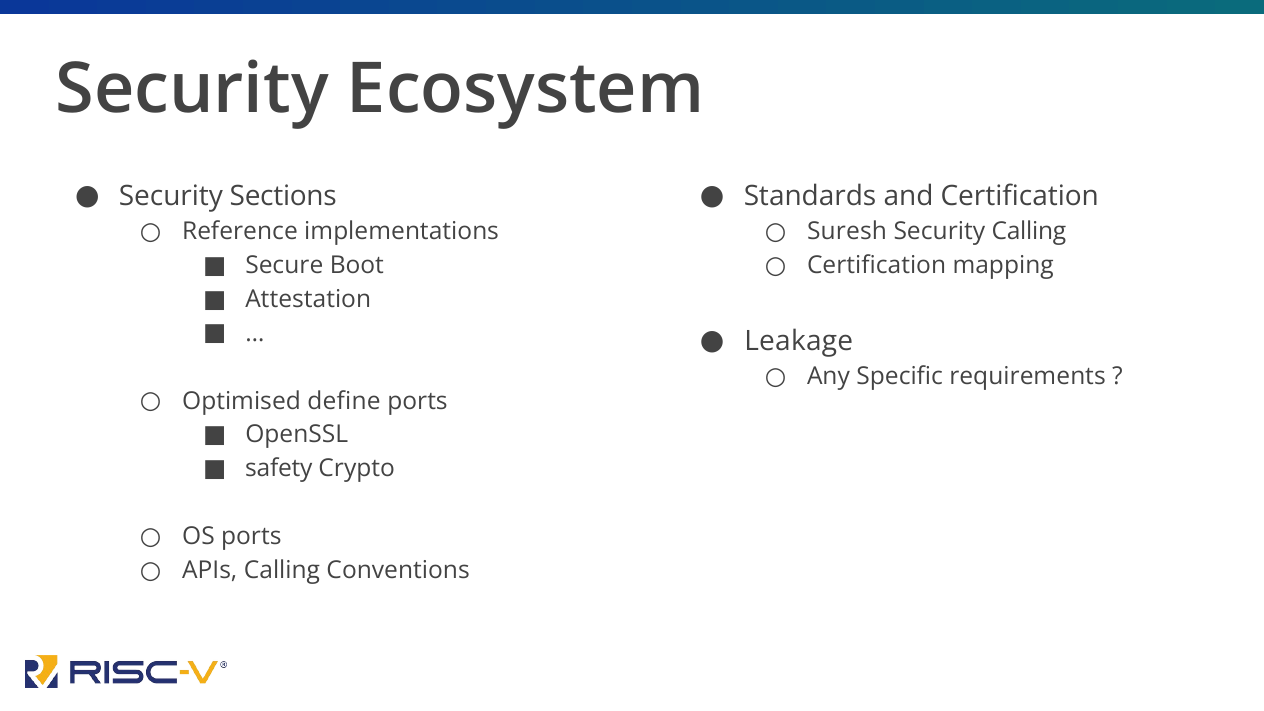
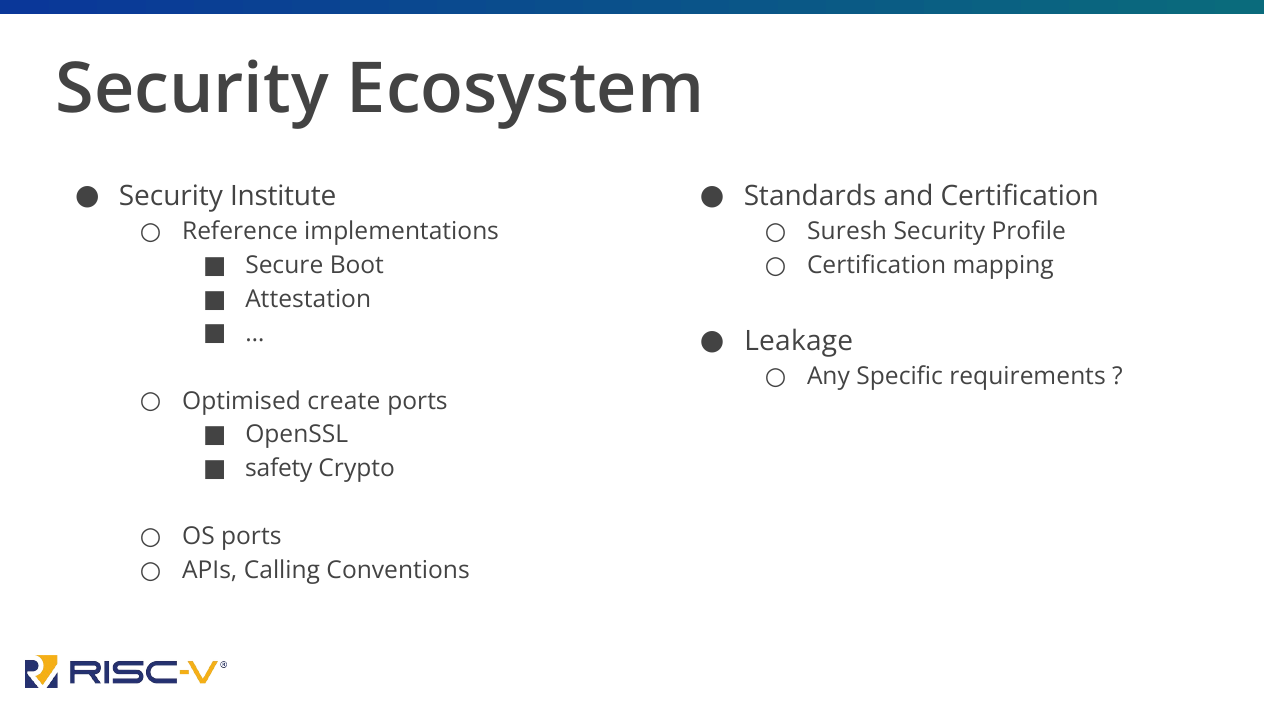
Sections: Sections -> Institute
Security Calling: Calling -> Profile
define: define -> create
